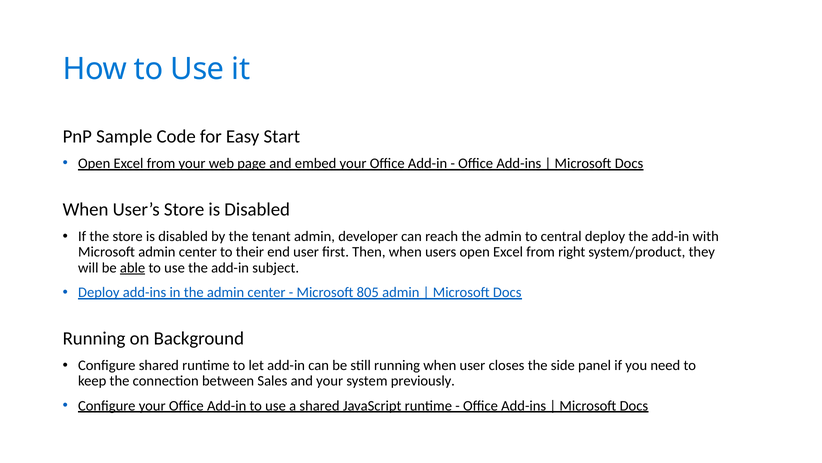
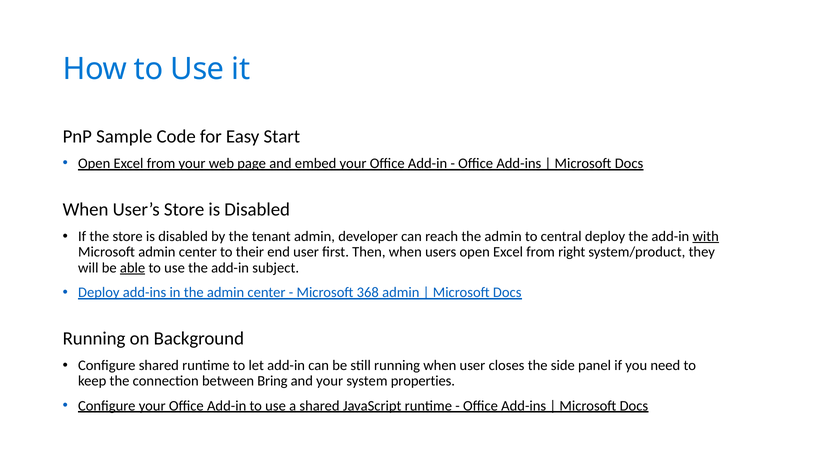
with underline: none -> present
805: 805 -> 368
Sales: Sales -> Bring
previously: previously -> properties
